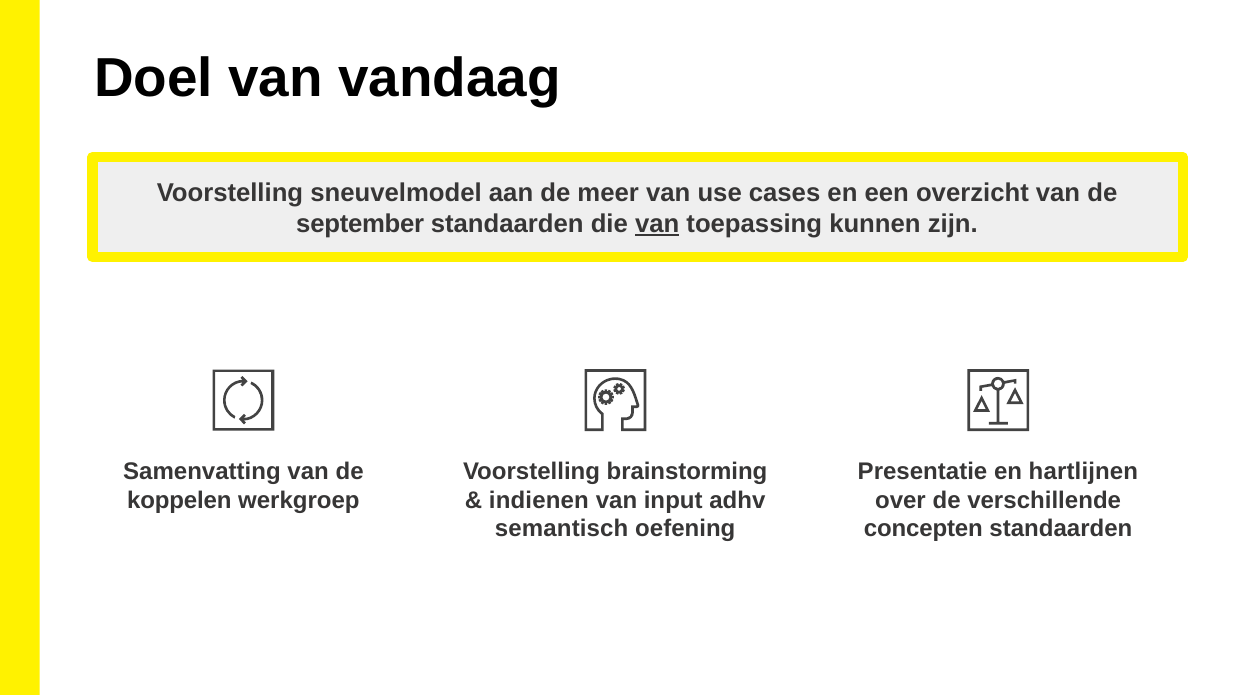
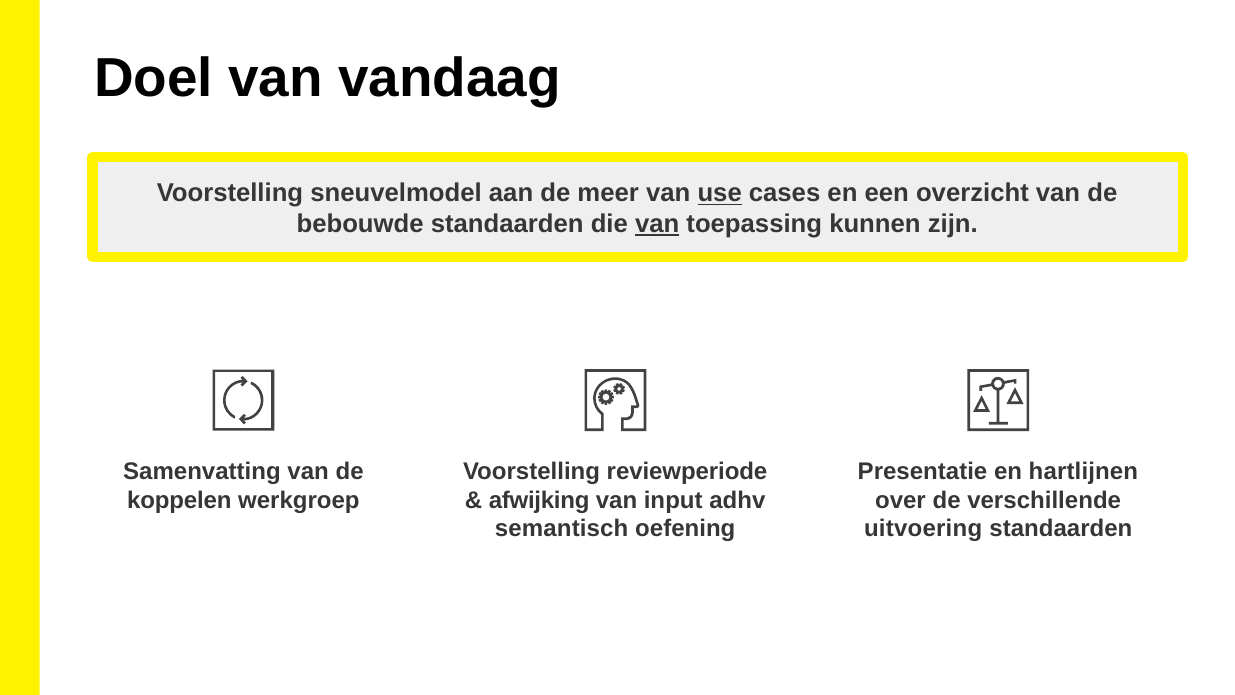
use underline: none -> present
september: september -> bebouwde
brainstorming: brainstorming -> reviewperiode
indienen: indienen -> afwijking
concepten: concepten -> uitvoering
